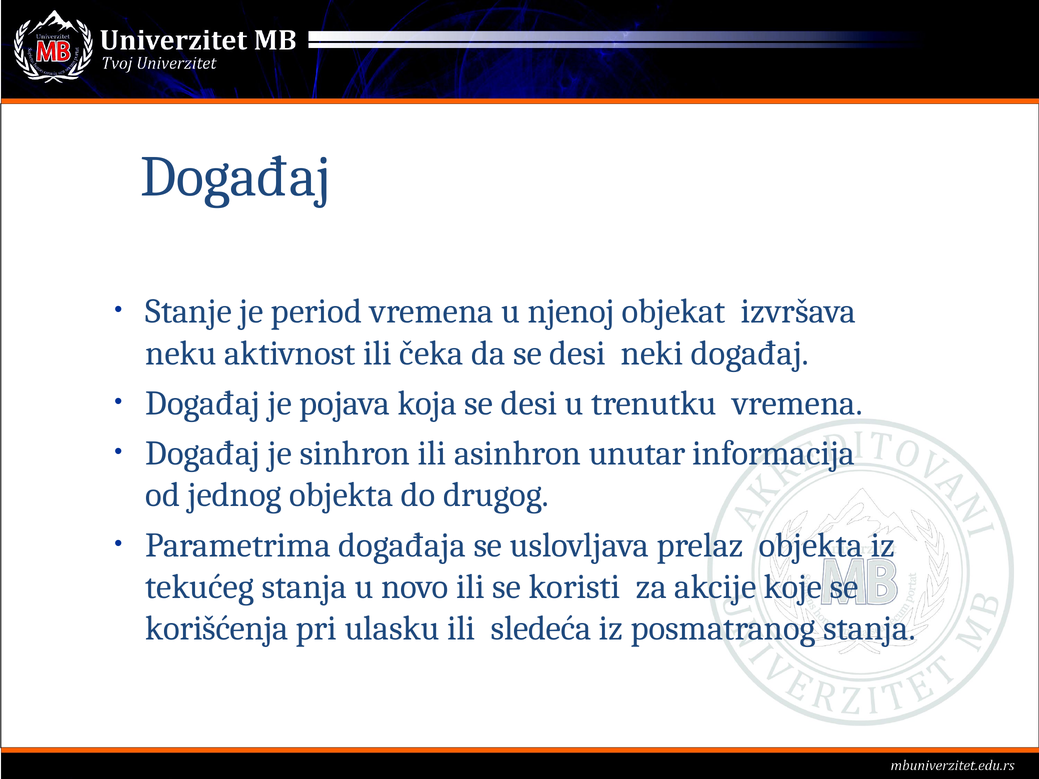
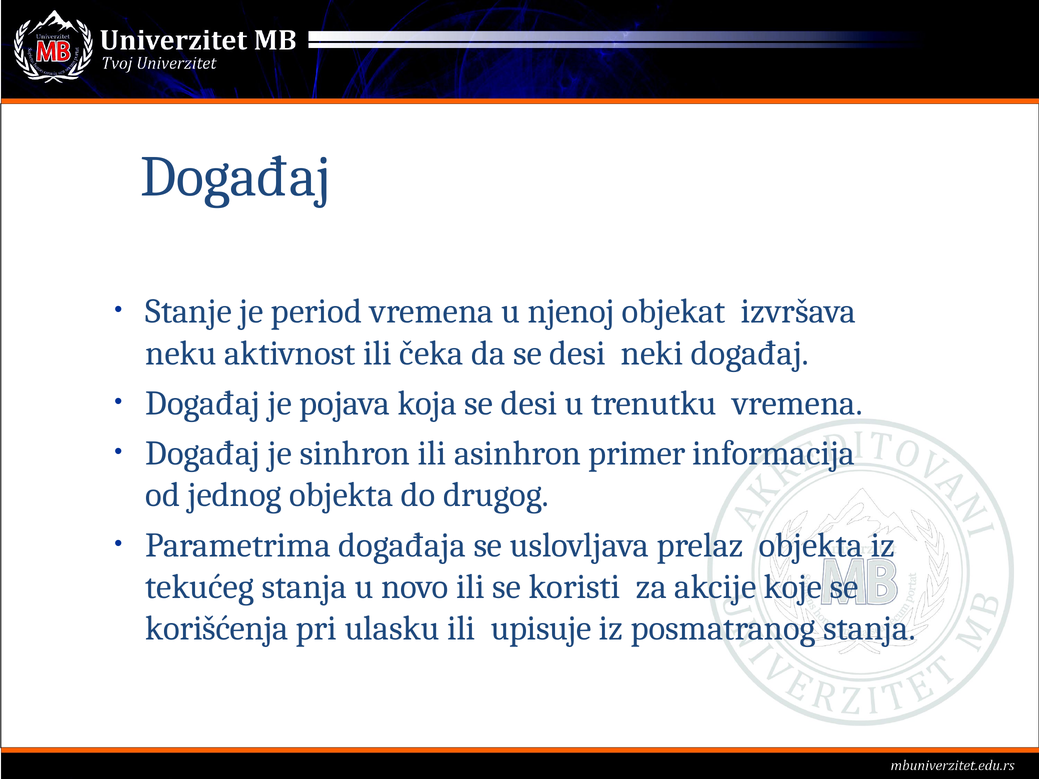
unutar: unutar -> primer
sledeća: sledeća -> upisuje
